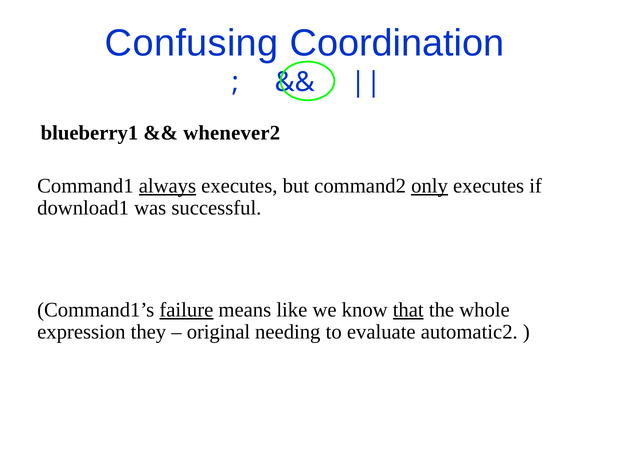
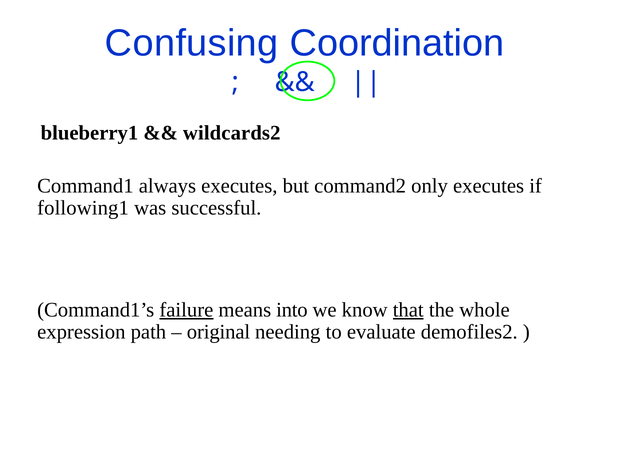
whenever2: whenever2 -> wildcards2
always underline: present -> none
only underline: present -> none
download1: download1 -> following1
like: like -> into
they: they -> path
automatic2: automatic2 -> demofiles2
